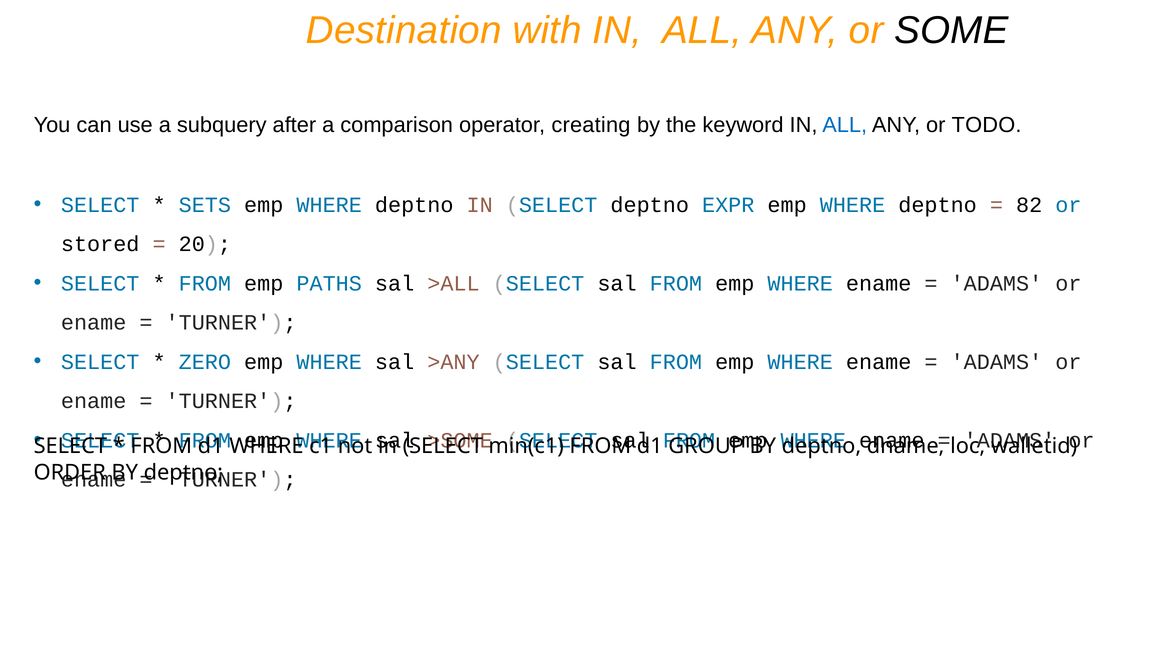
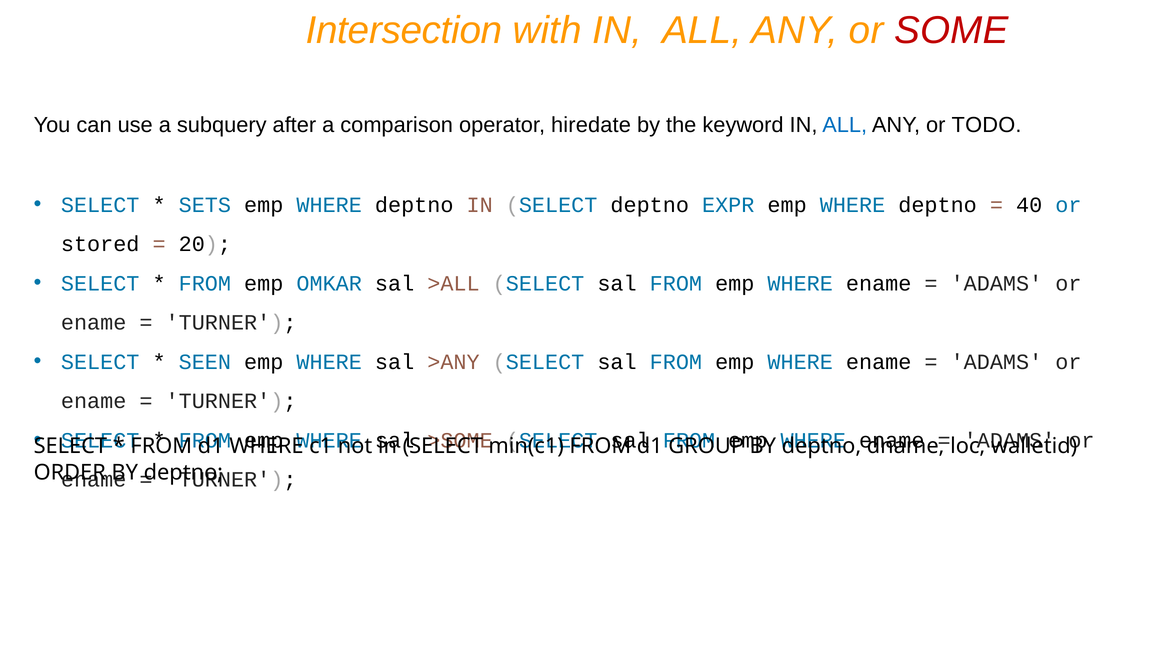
Destination: Destination -> Intersection
SOME colour: black -> red
creating: creating -> hiredate
82: 82 -> 40
PATHS: PATHS -> OMKAR
ZERO: ZERO -> SEEN
